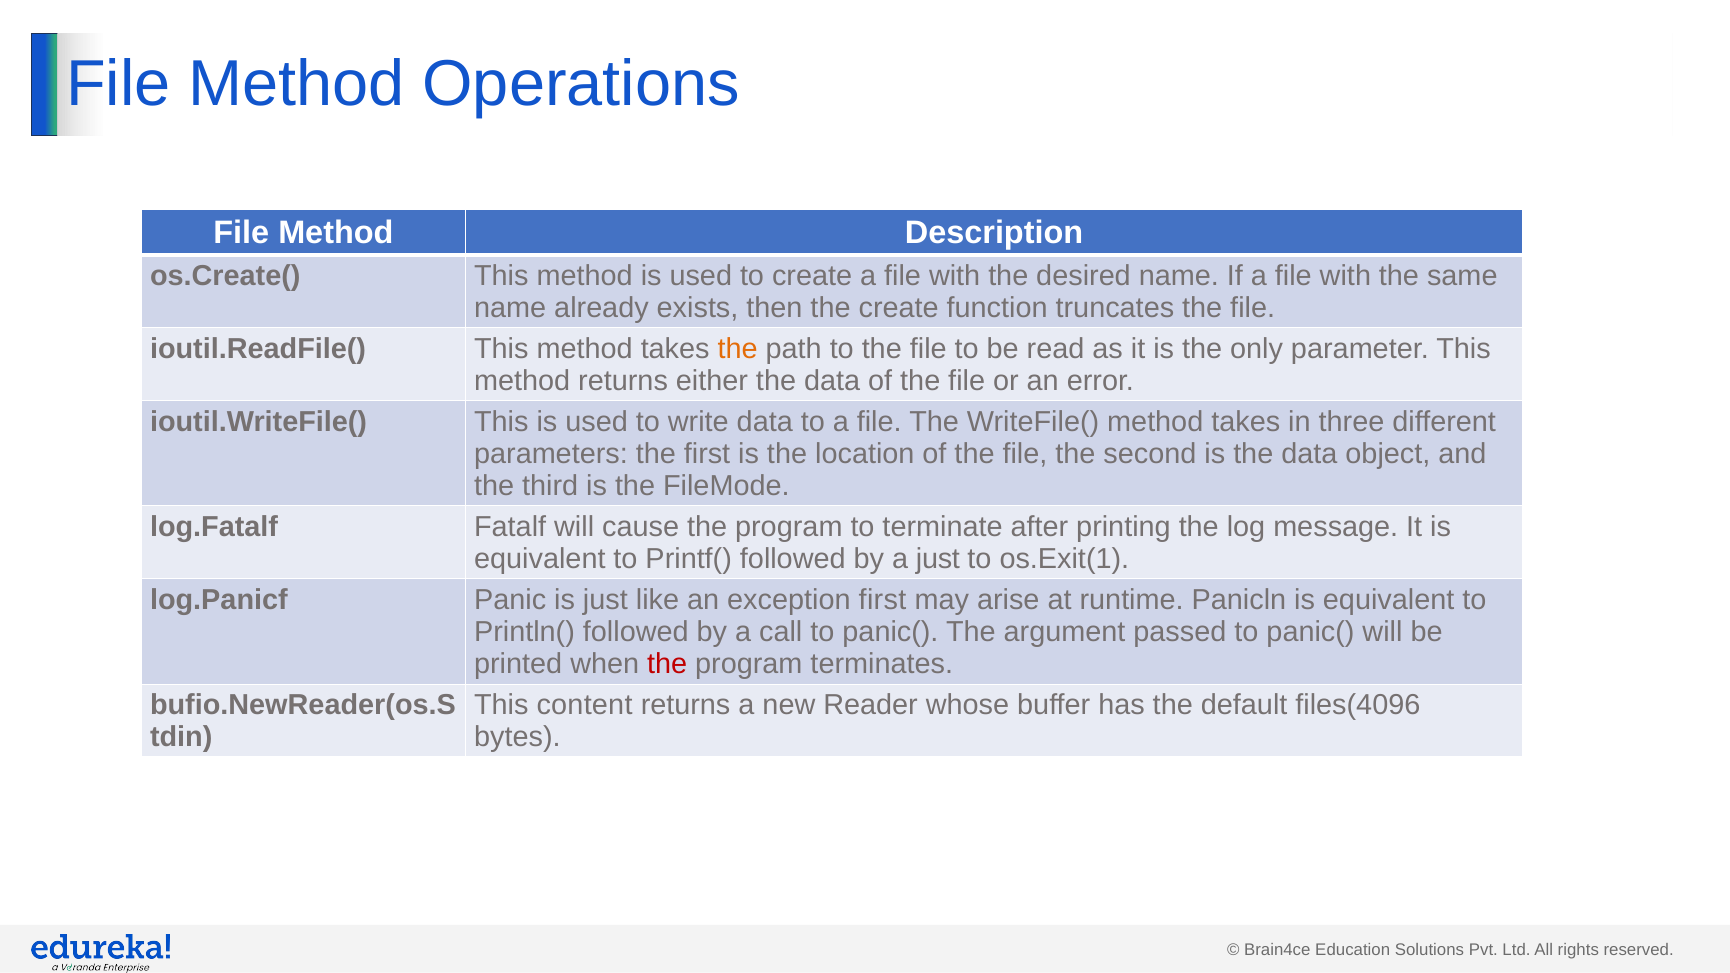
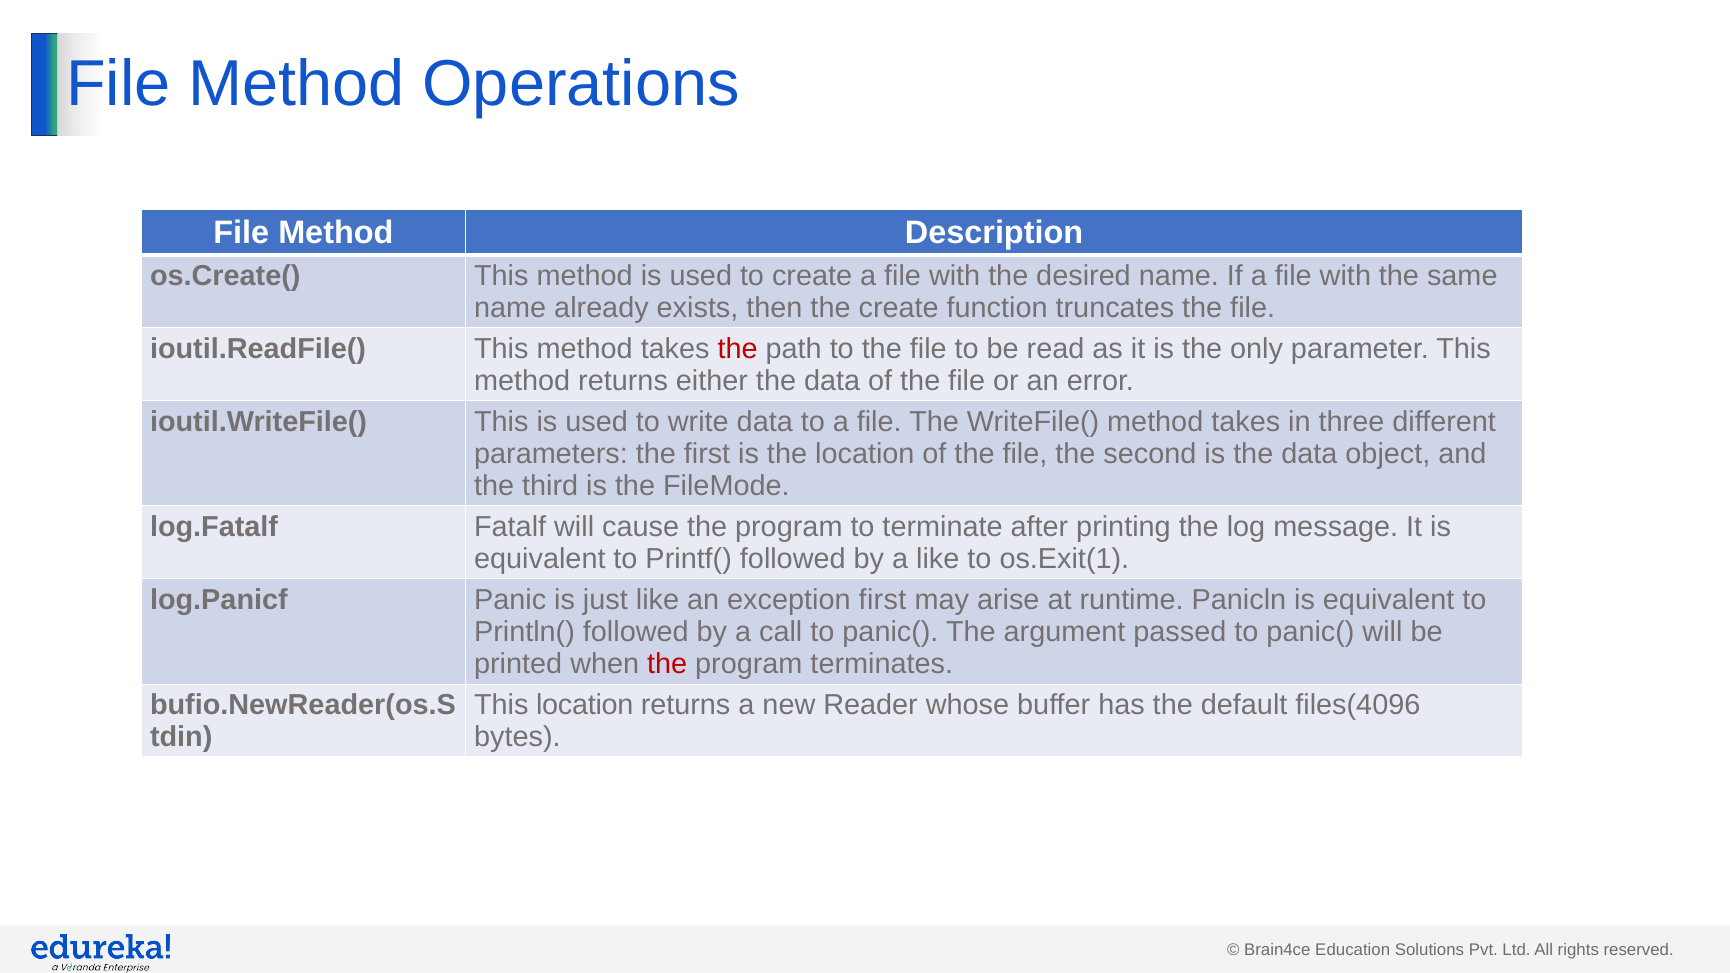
the at (738, 349) colour: orange -> red
a just: just -> like
This content: content -> location
